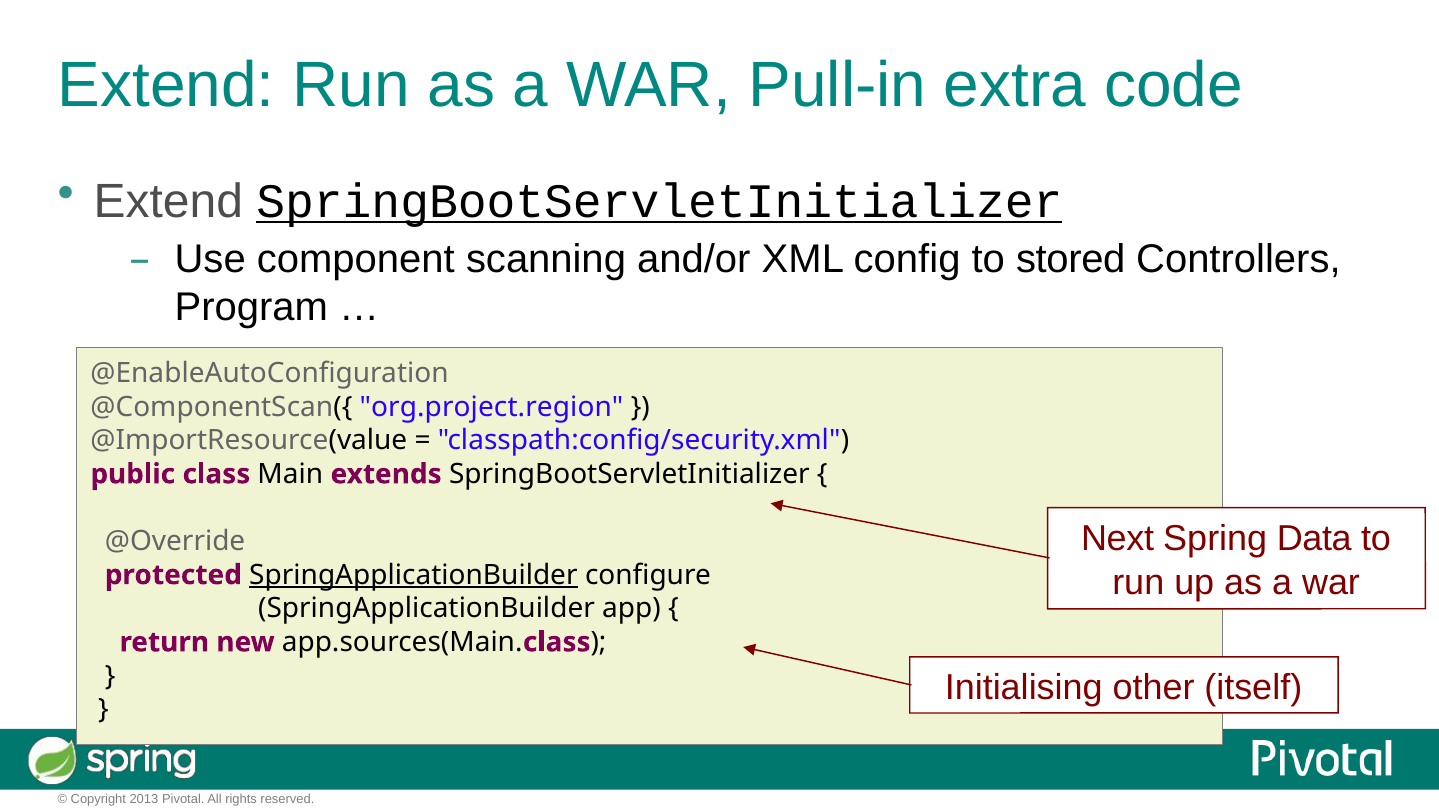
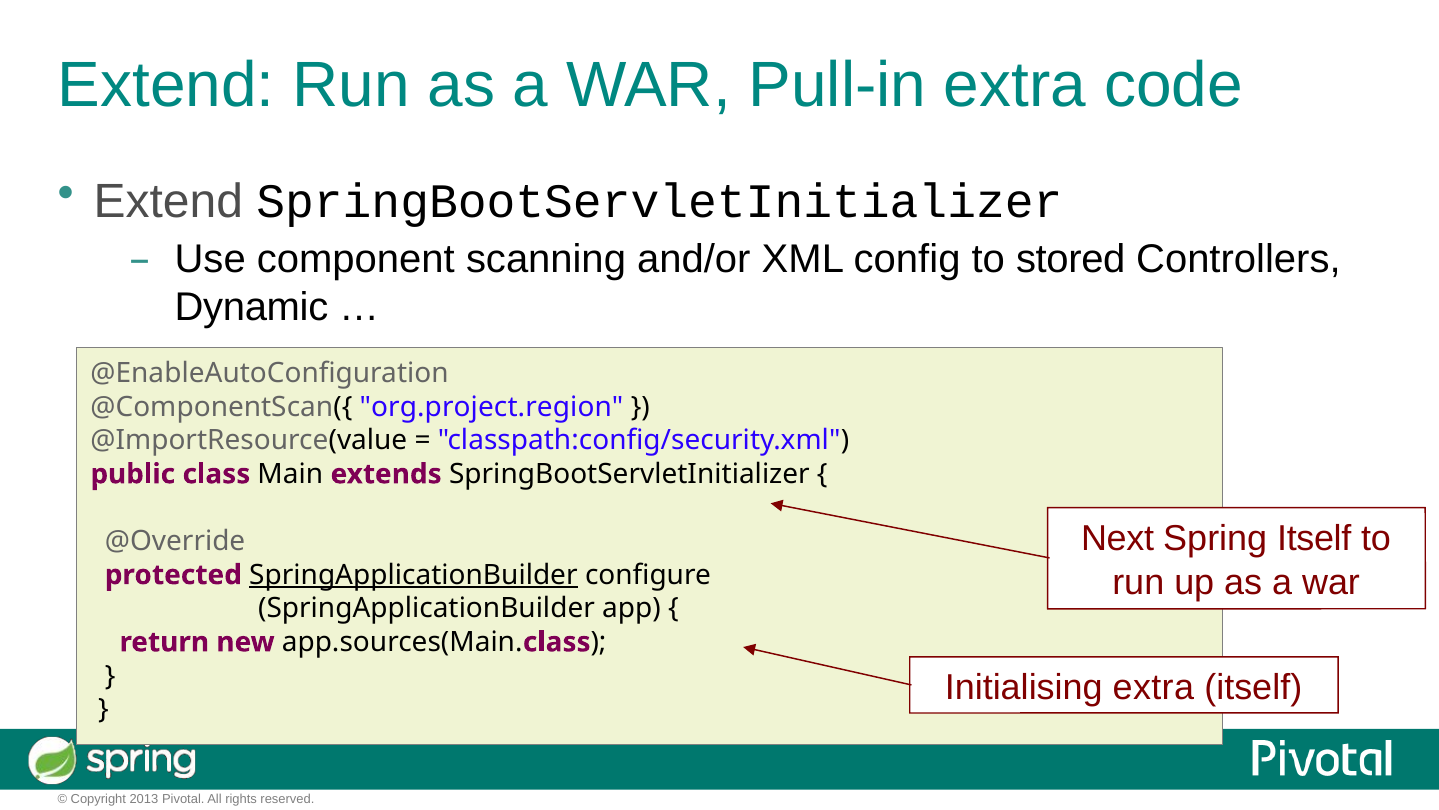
SpringBootServletInitializer at (659, 201) underline: present -> none
Program: Program -> Dynamic
Spring Data: Data -> Itself
Initialising other: other -> extra
